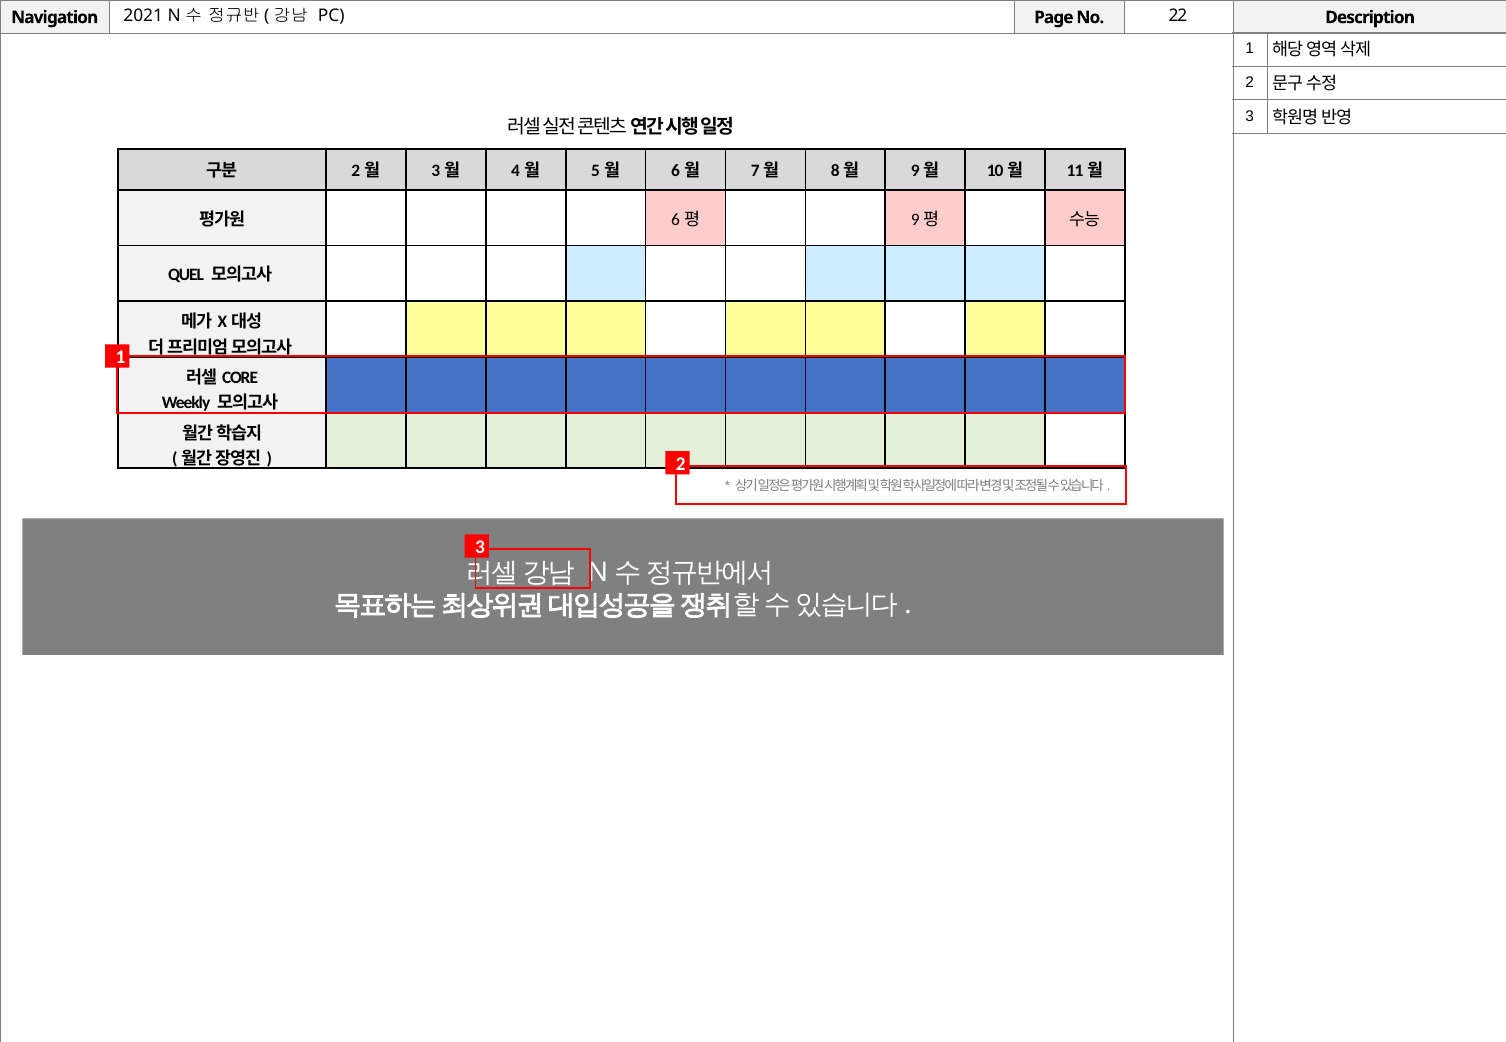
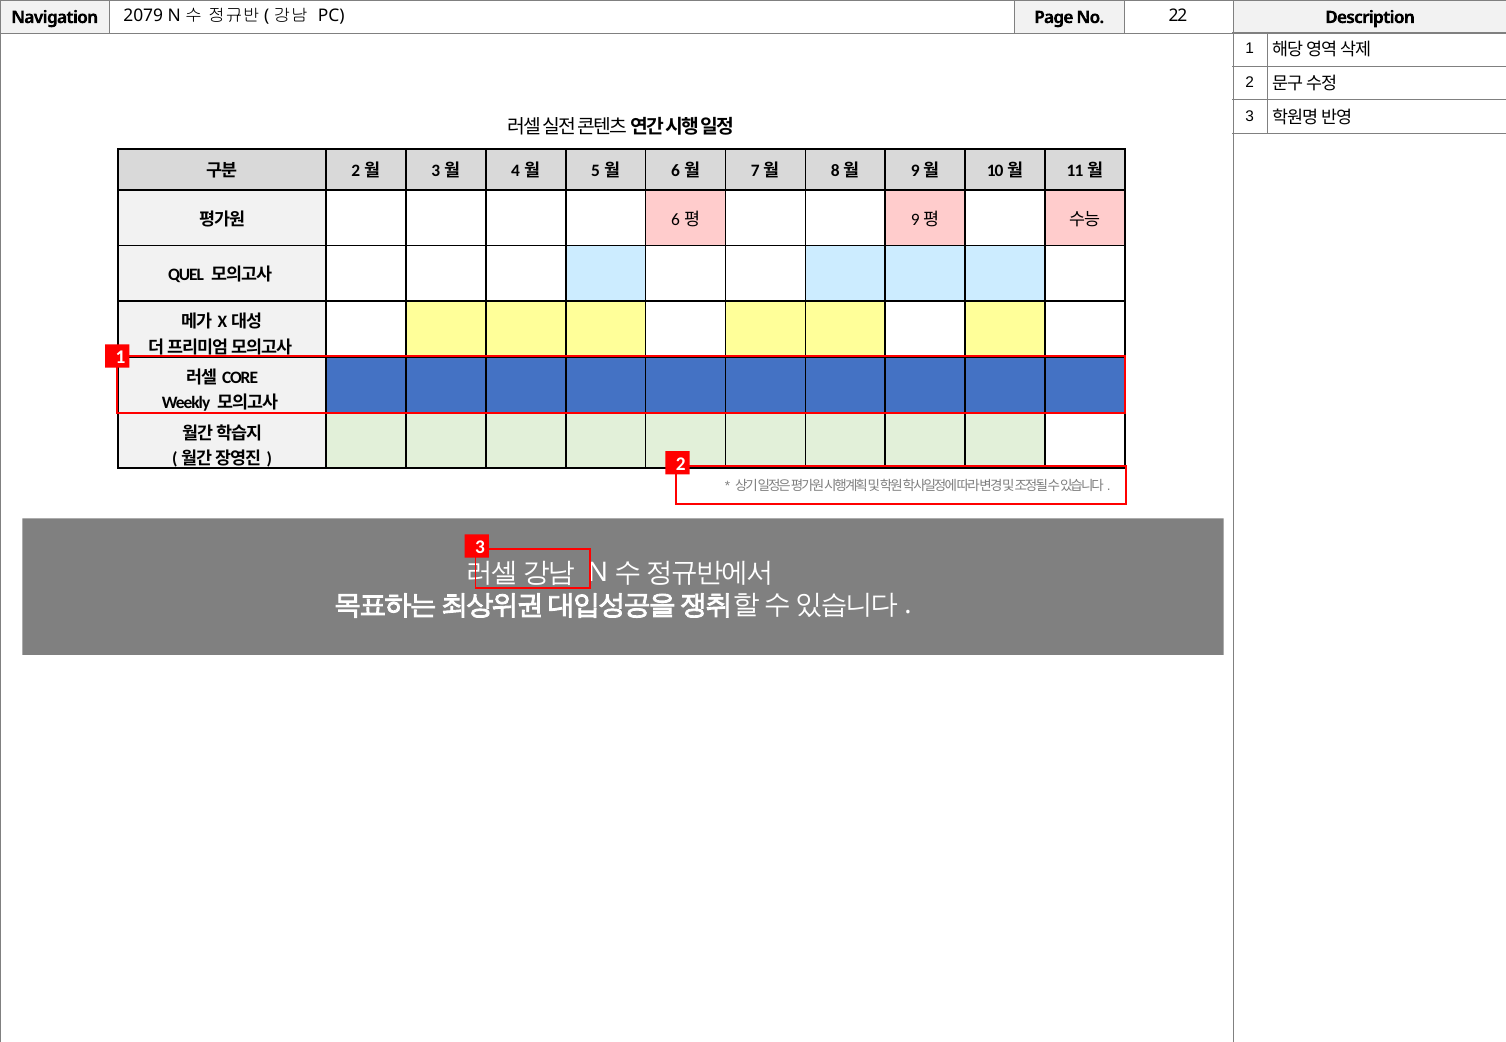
2021: 2021 -> 2079
